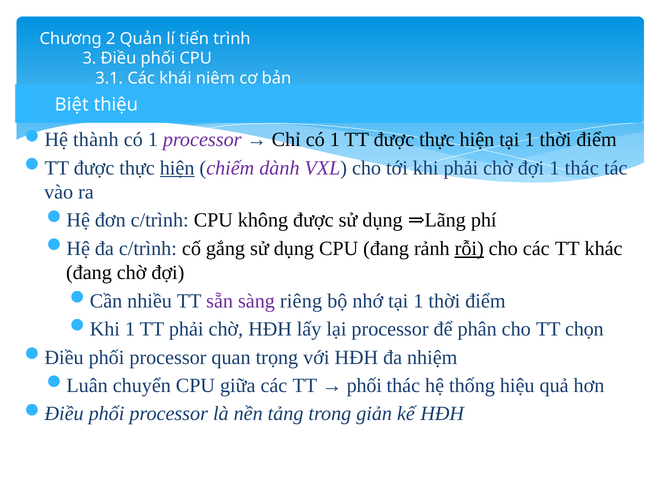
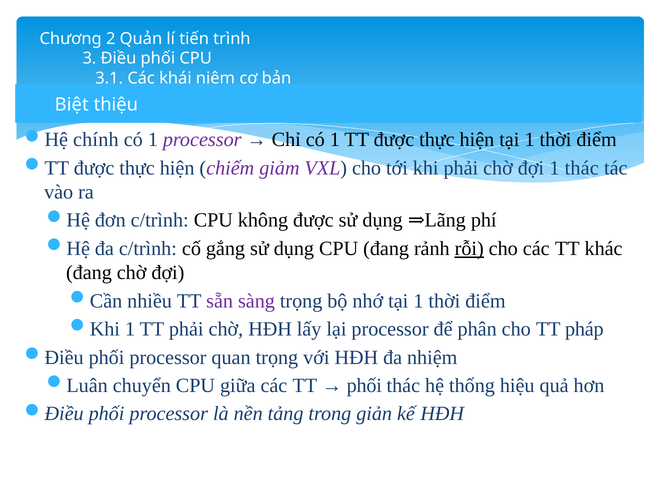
thành: thành -> chính
hiện at (177, 168) underline: present -> none
dành: dành -> giảm
sàng riêng: riêng -> trọng
chọn: chọn -> pháp
